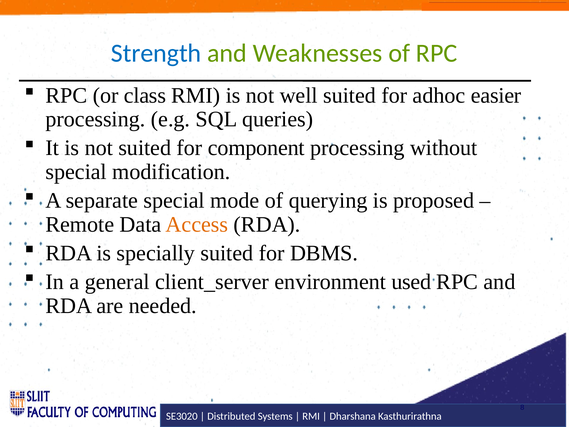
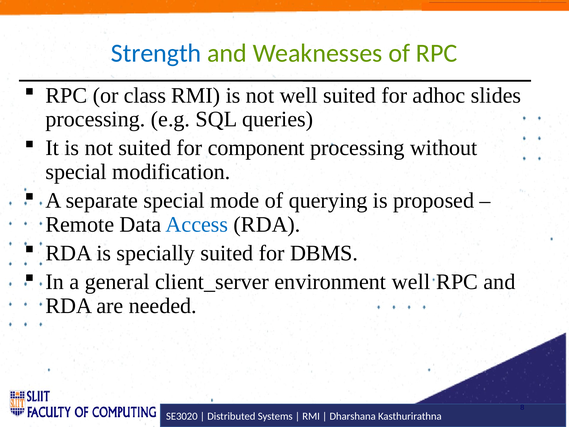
easier: easier -> slides
Access colour: orange -> blue
environment used: used -> well
